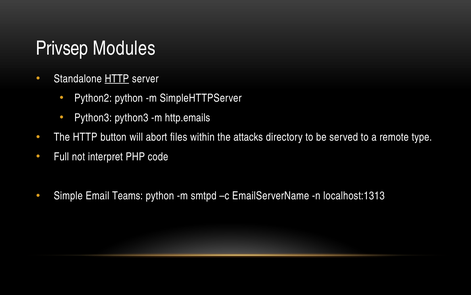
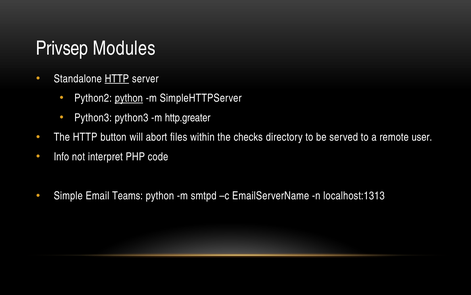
python at (129, 98) underline: none -> present
http.emails: http.emails -> http.greater
attacks: attacks -> checks
type: type -> user
Full: Full -> Info
